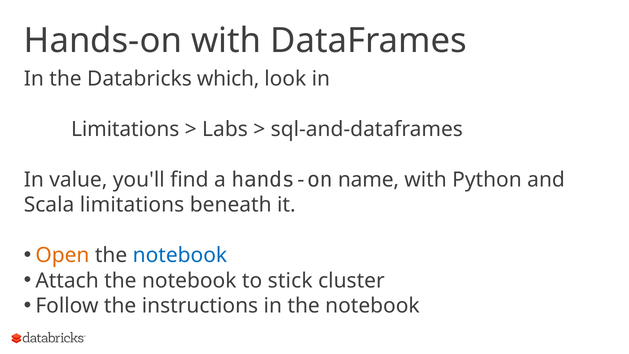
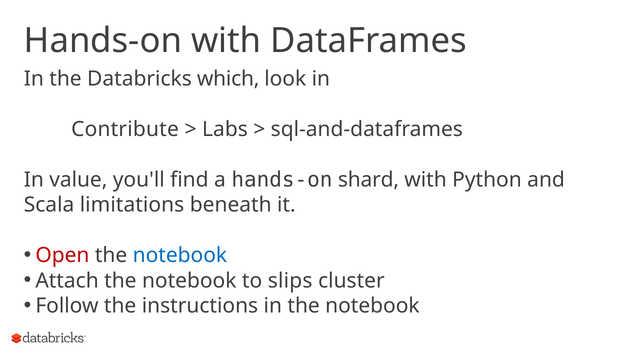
Limitations at (125, 129): Limitations -> Contribute
name: name -> shard
Open colour: orange -> red
stick: stick -> slips
